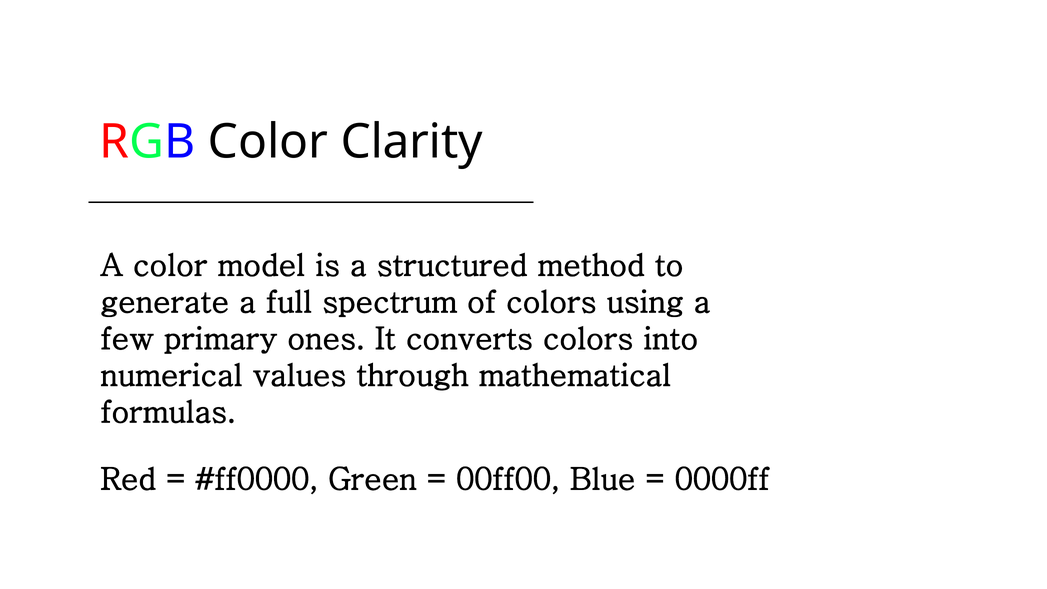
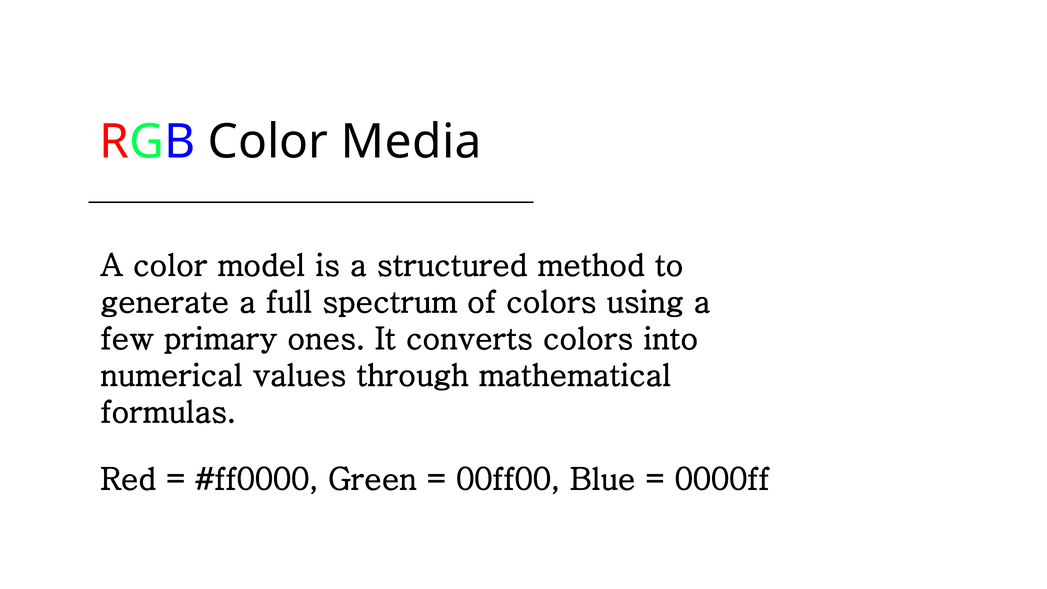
Clarity: Clarity -> Media
